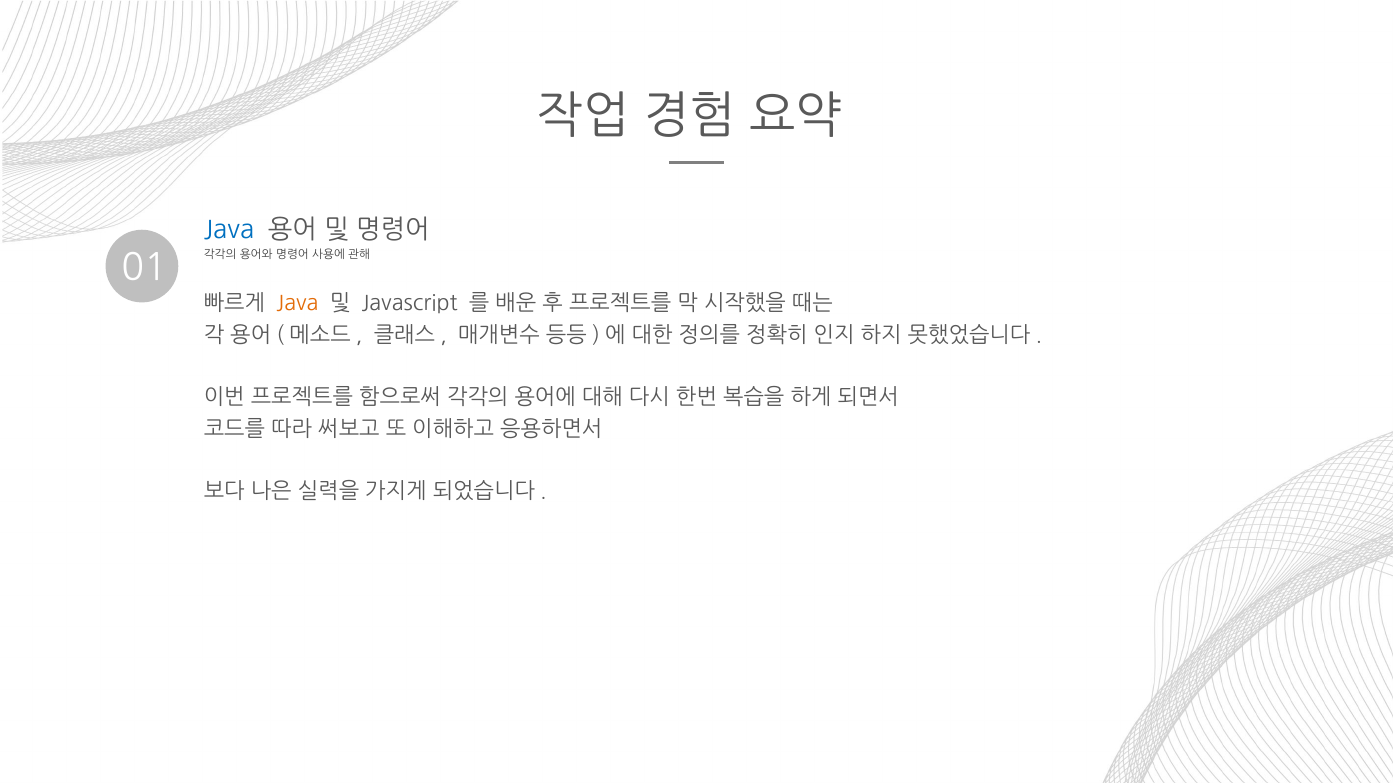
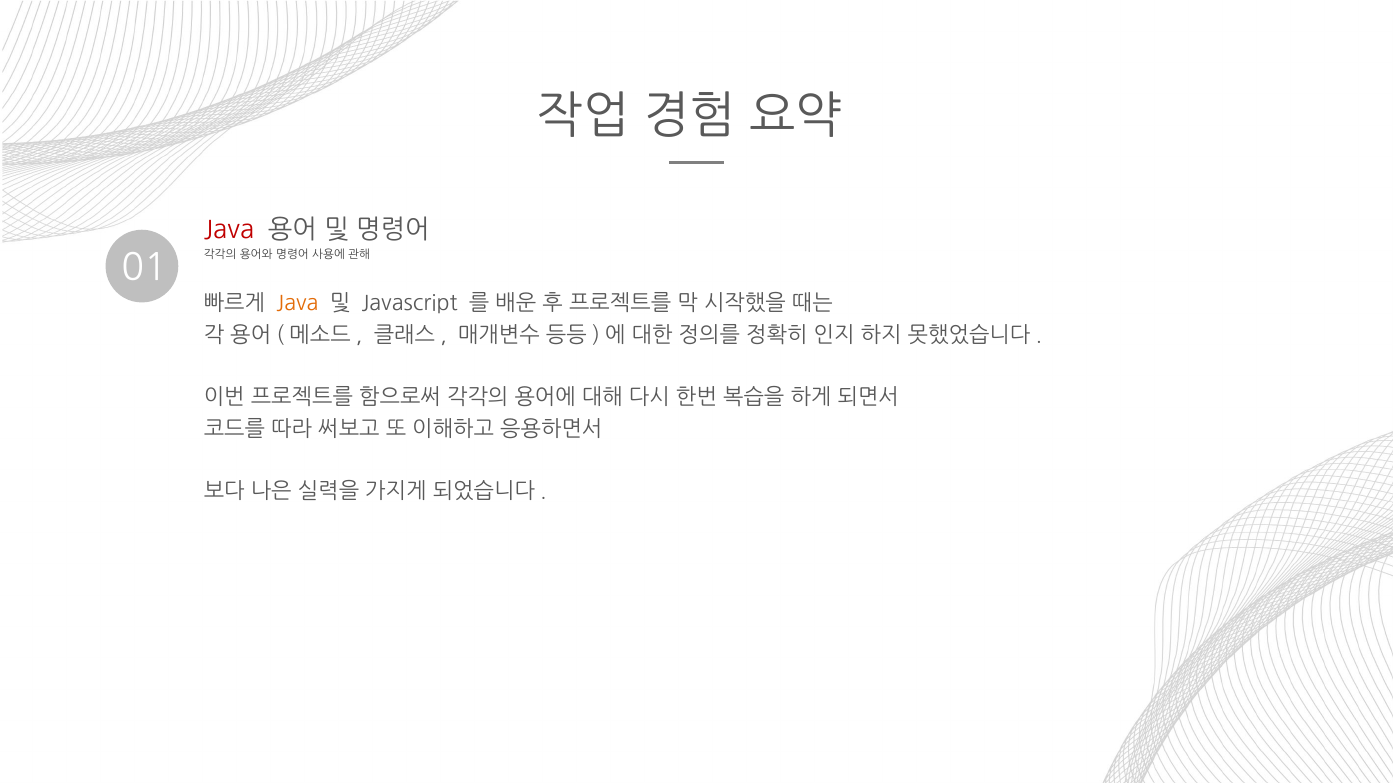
Java at (229, 231) colour: blue -> red
